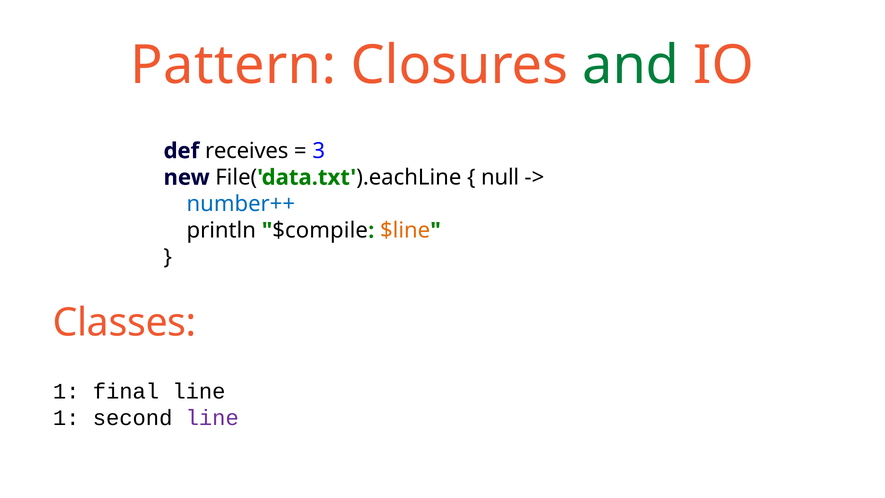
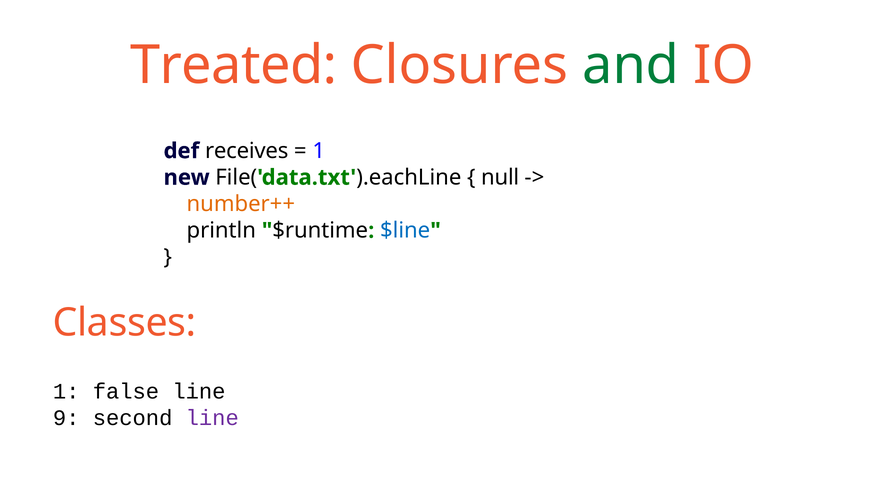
Pattern: Pattern -> Treated
3 at (319, 151): 3 -> 1
number++ colour: blue -> orange
$compile: $compile -> $runtime
$line colour: orange -> blue
final: final -> false
1 at (66, 418): 1 -> 9
